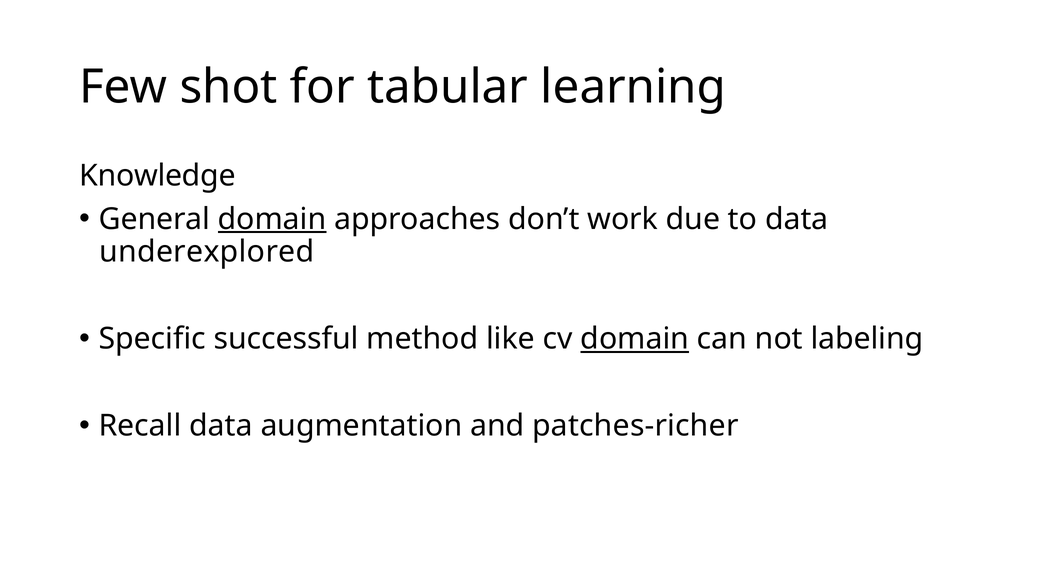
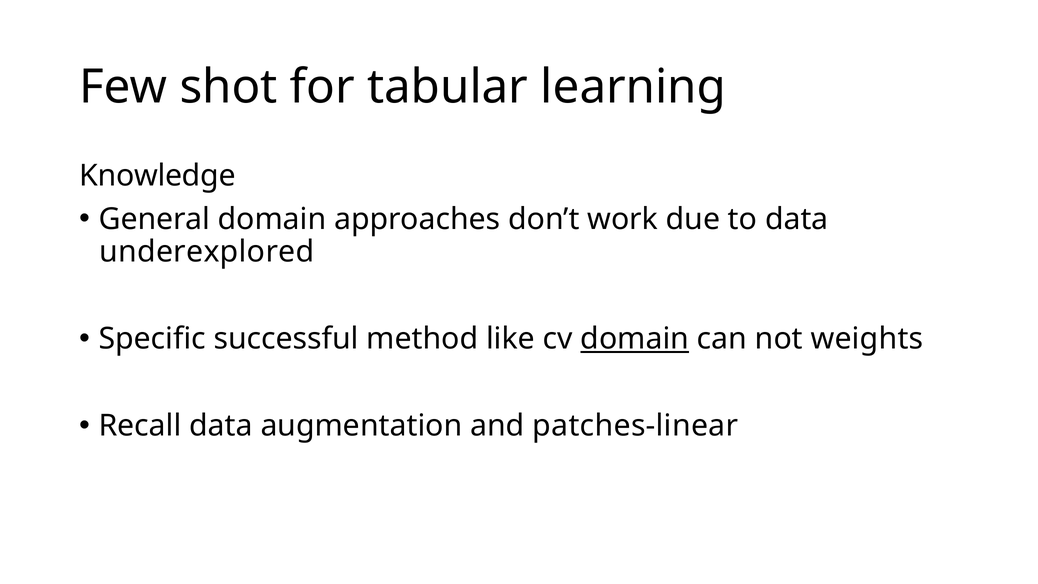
domain at (272, 219) underline: present -> none
labeling: labeling -> weights
patches-richer: patches-richer -> patches-linear
